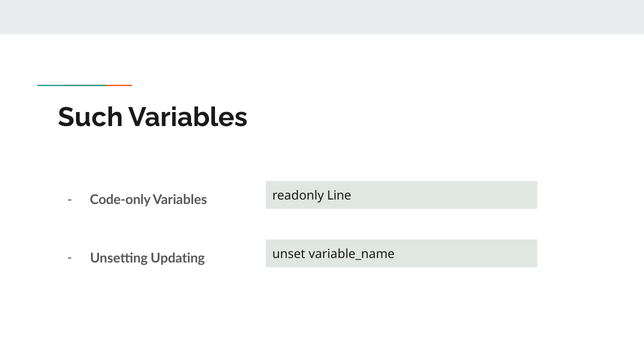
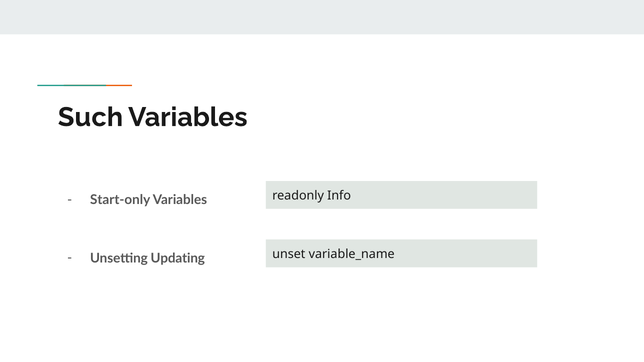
Line: Line -> Info
Code-only: Code-only -> Start-only
